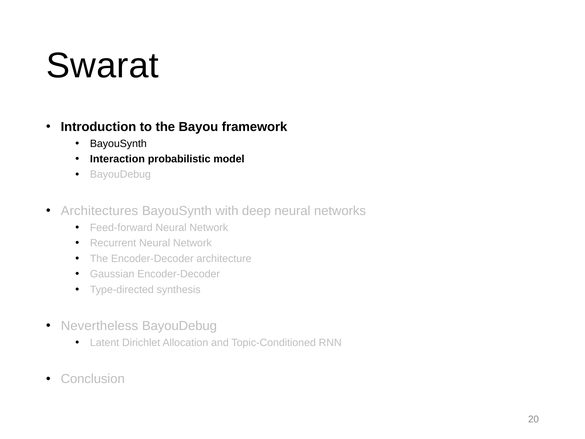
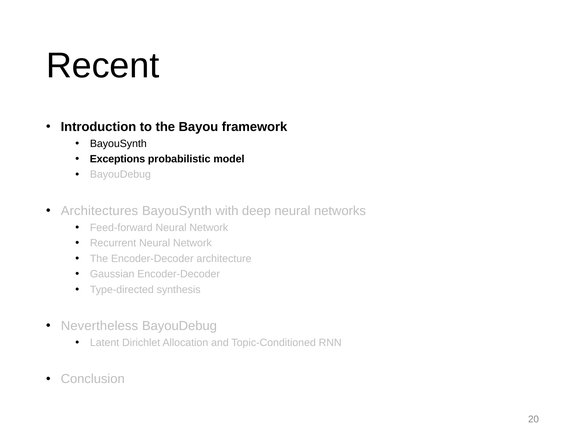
Swarat: Swarat -> Recent
Interaction: Interaction -> Exceptions
